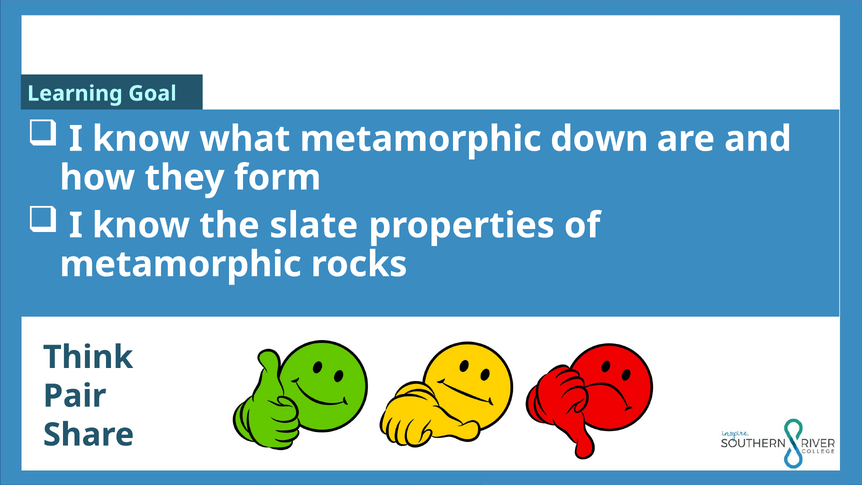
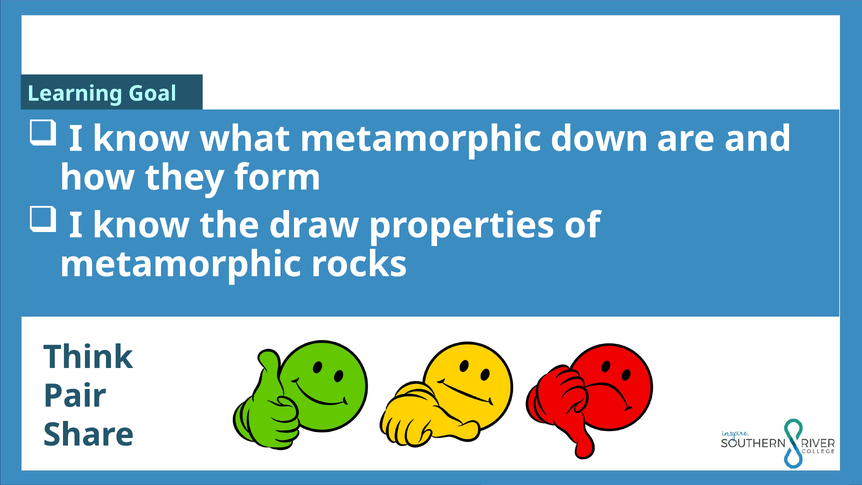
slate: slate -> draw
